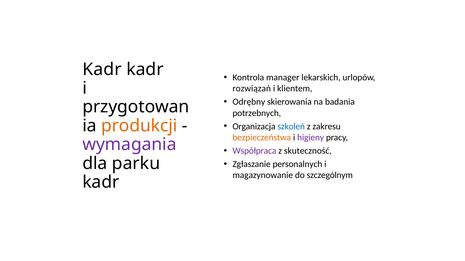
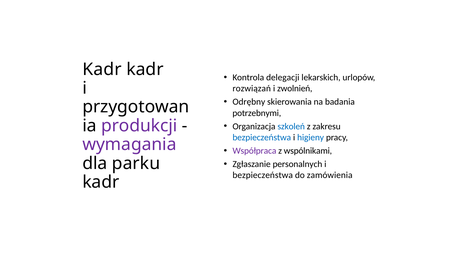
manager: manager -> delegacji
klientem: klientem -> zwolnień
potrzebnych: potrzebnych -> potrzebnymi
produkcji colour: orange -> purple
bezpieczeństwa at (262, 138) colour: orange -> blue
higieny colour: purple -> blue
skuteczność: skuteczność -> wspólnikami
magazynowanie at (263, 176): magazynowanie -> bezpieczeństwa
szczególnym: szczególnym -> zamówienia
